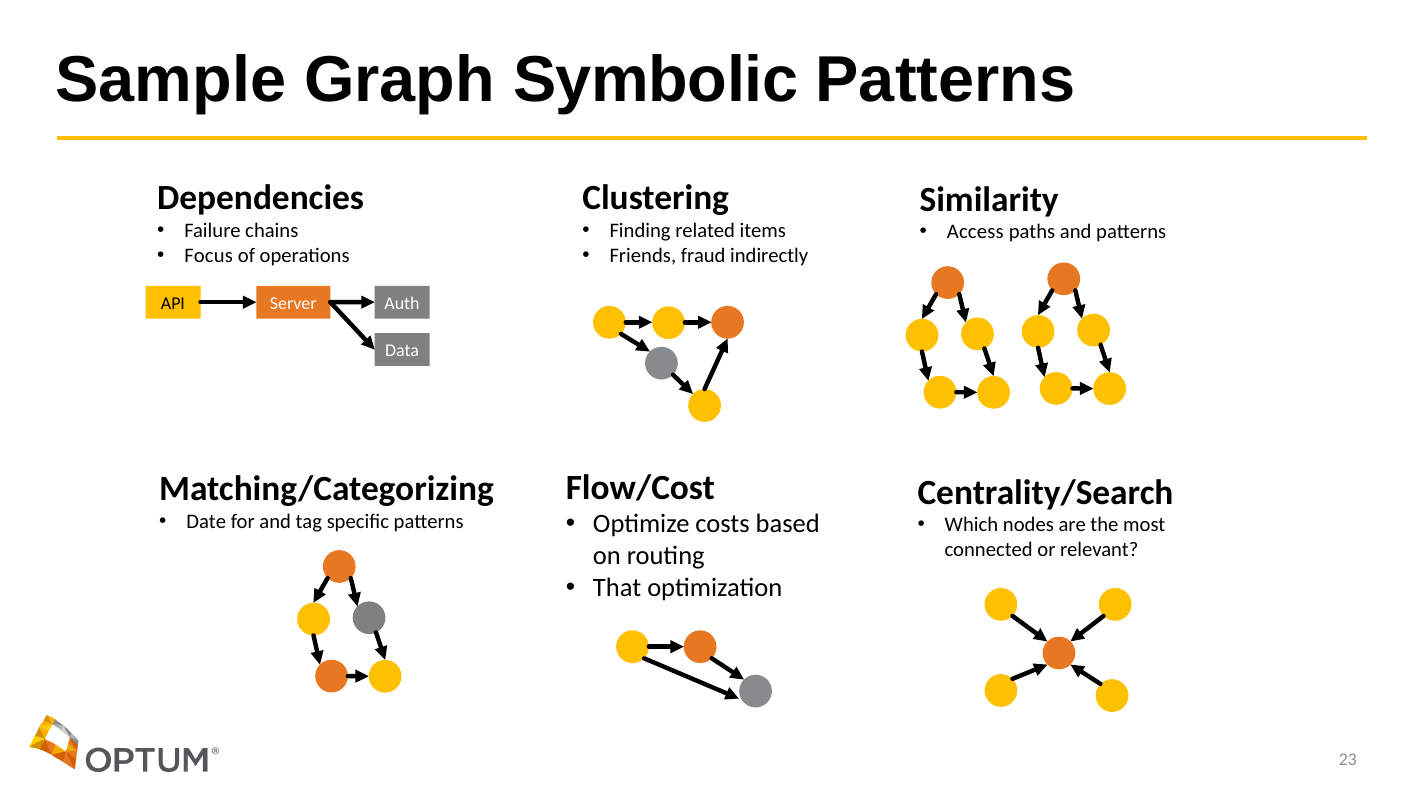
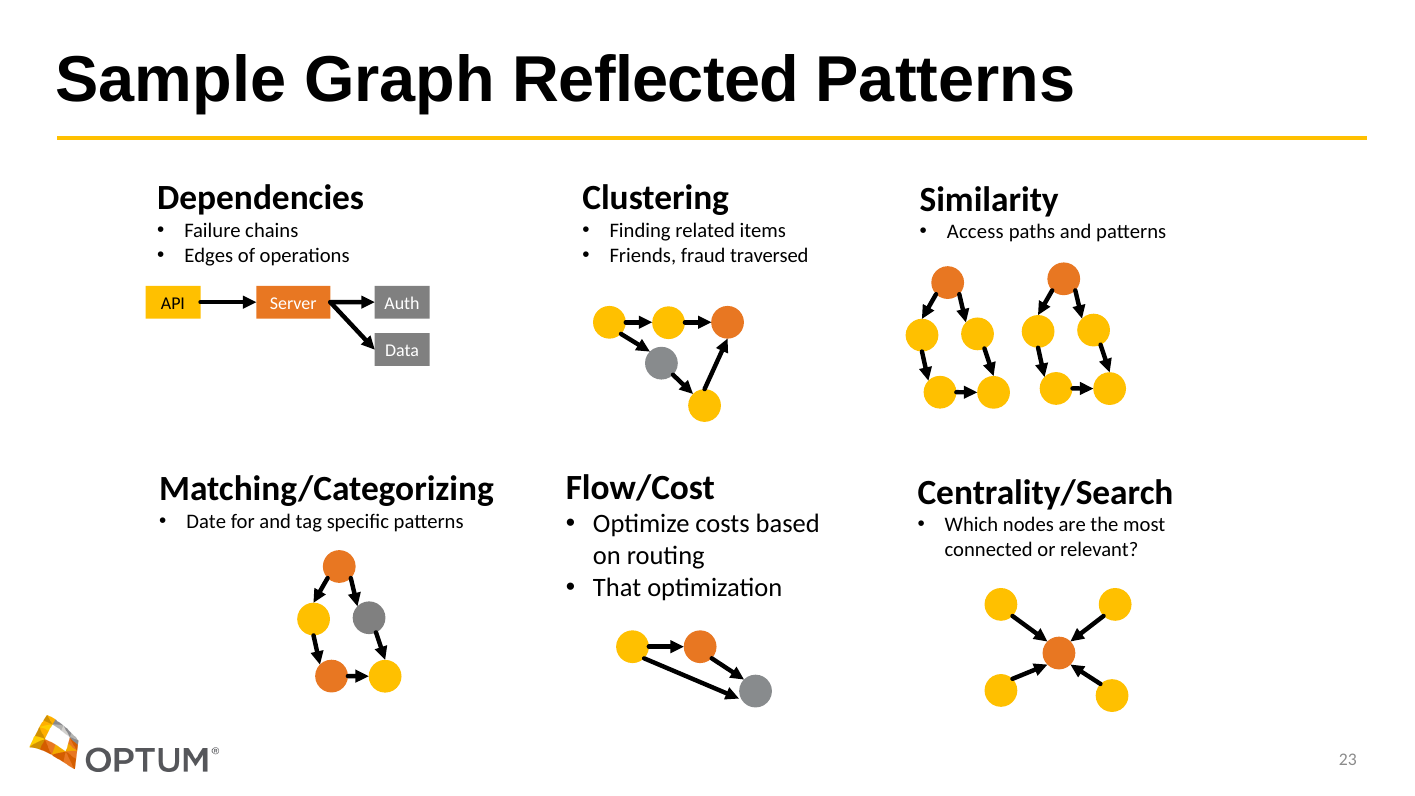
Symbolic: Symbolic -> Reflected
Focus: Focus -> Edges
indirectly: indirectly -> traversed
